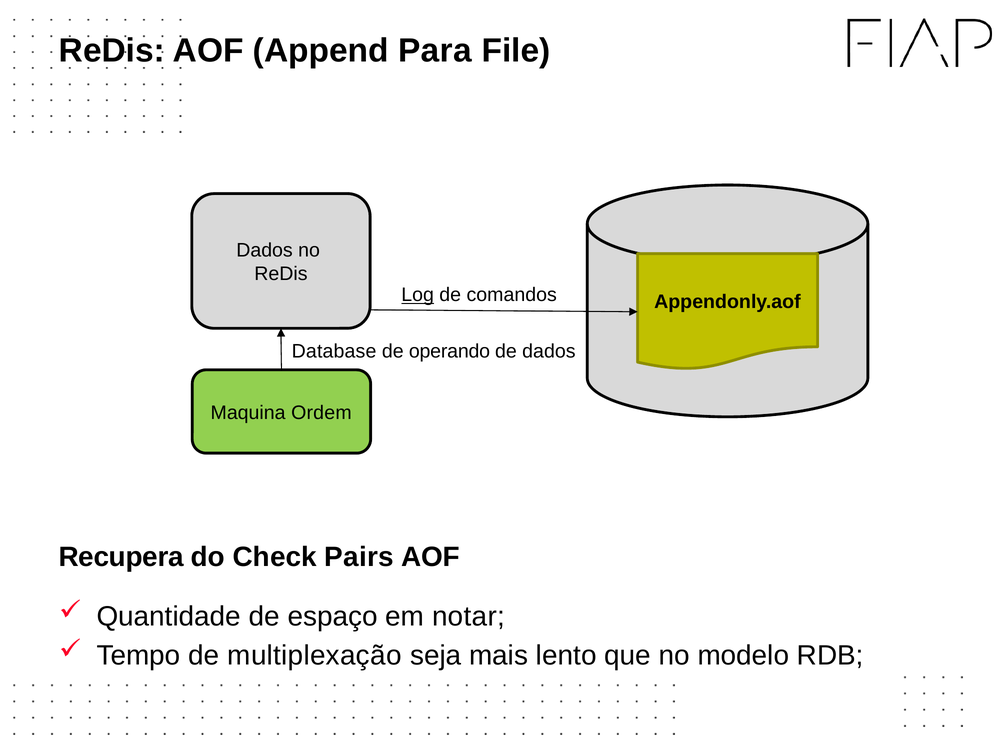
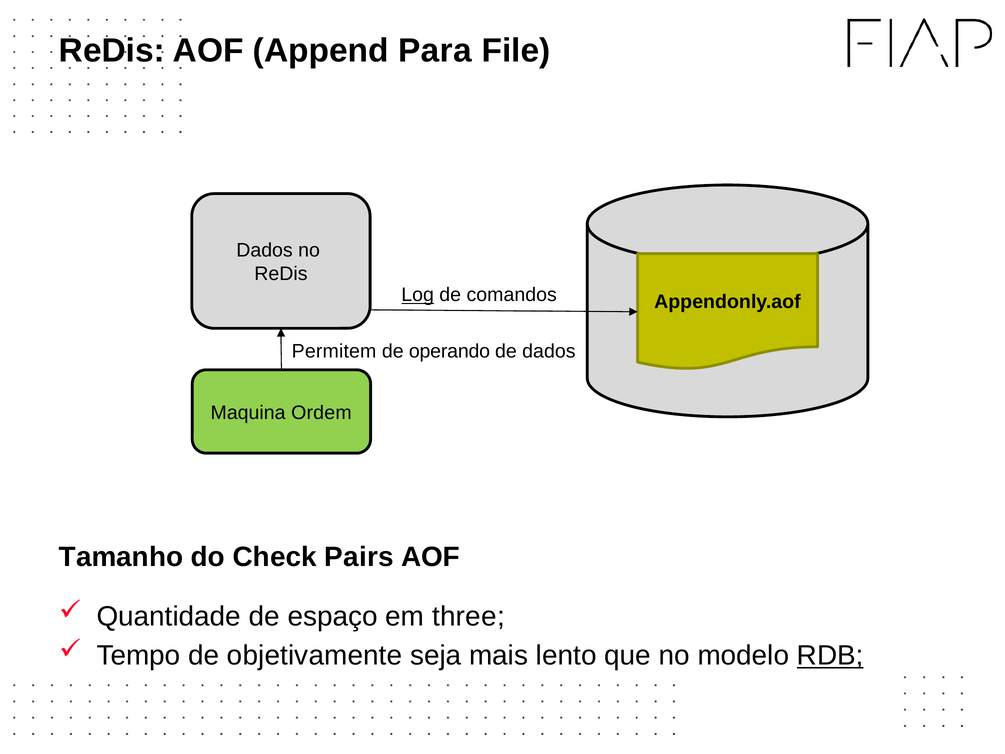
Database: Database -> Permitem
Recupera: Recupera -> Tamanho
notar: notar -> three
multiplexação: multiplexação -> objetivamente
RDB underline: none -> present
